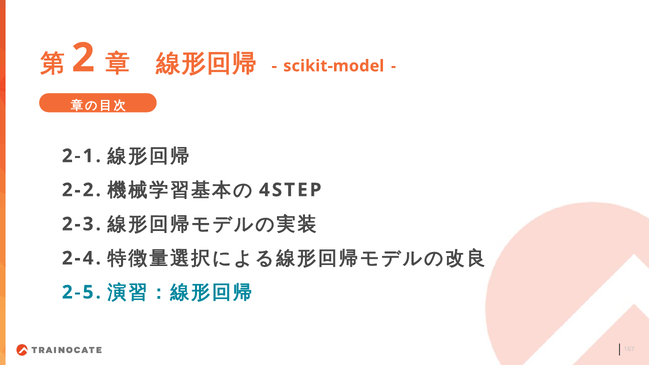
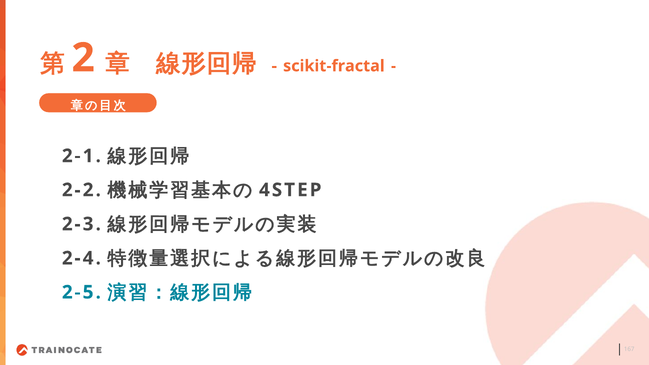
scikit-model: scikit-model -> scikit-fractal
